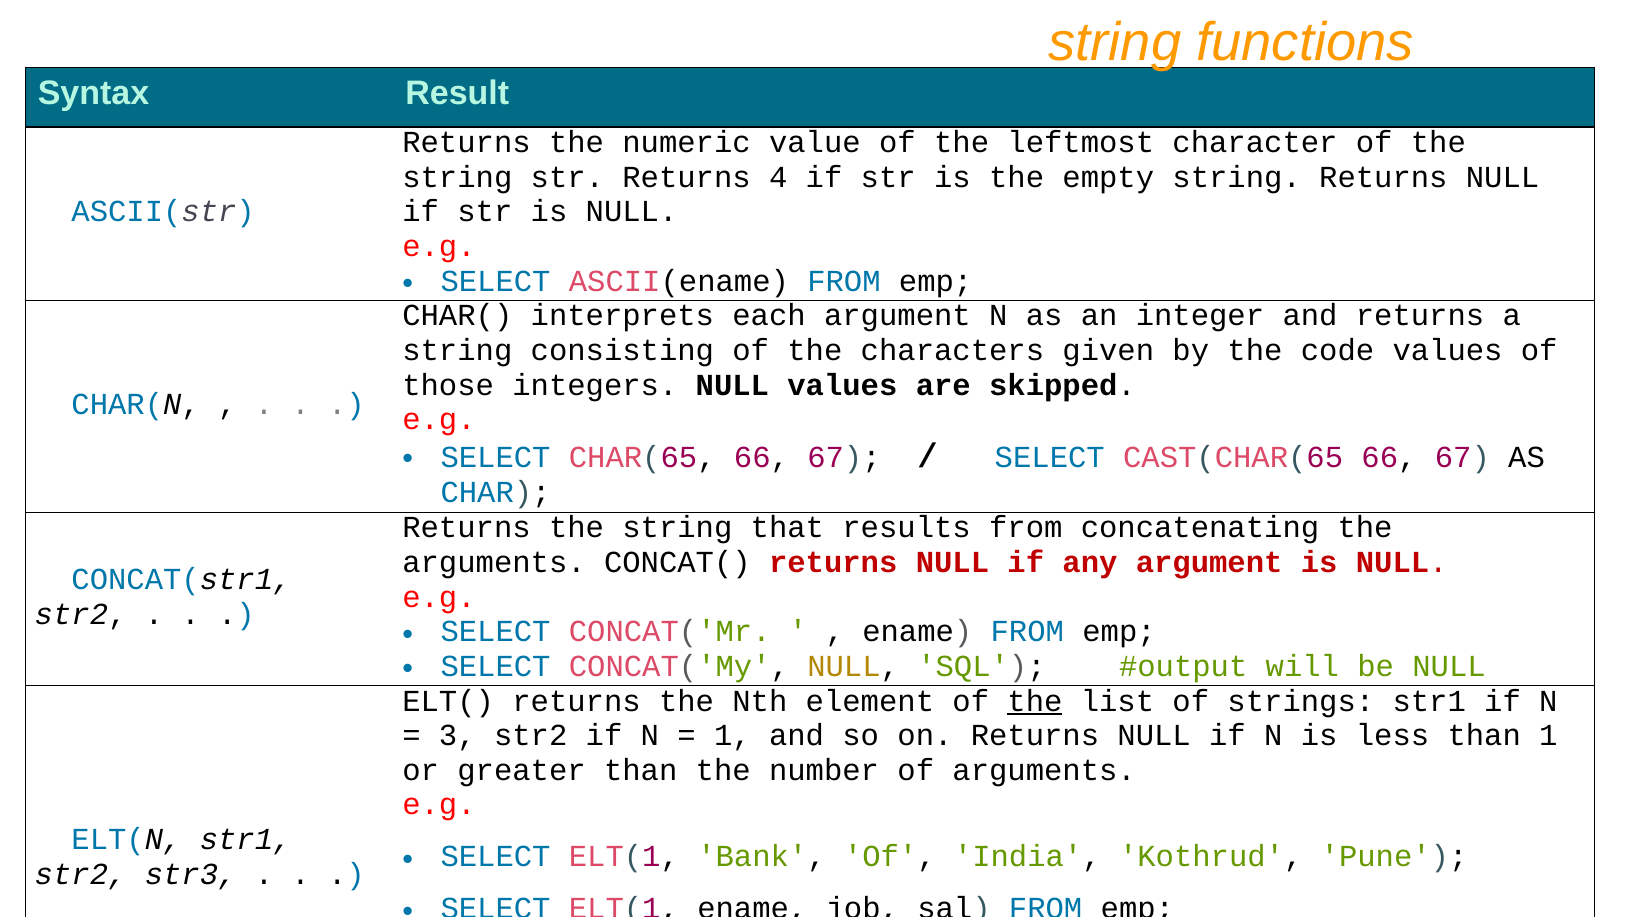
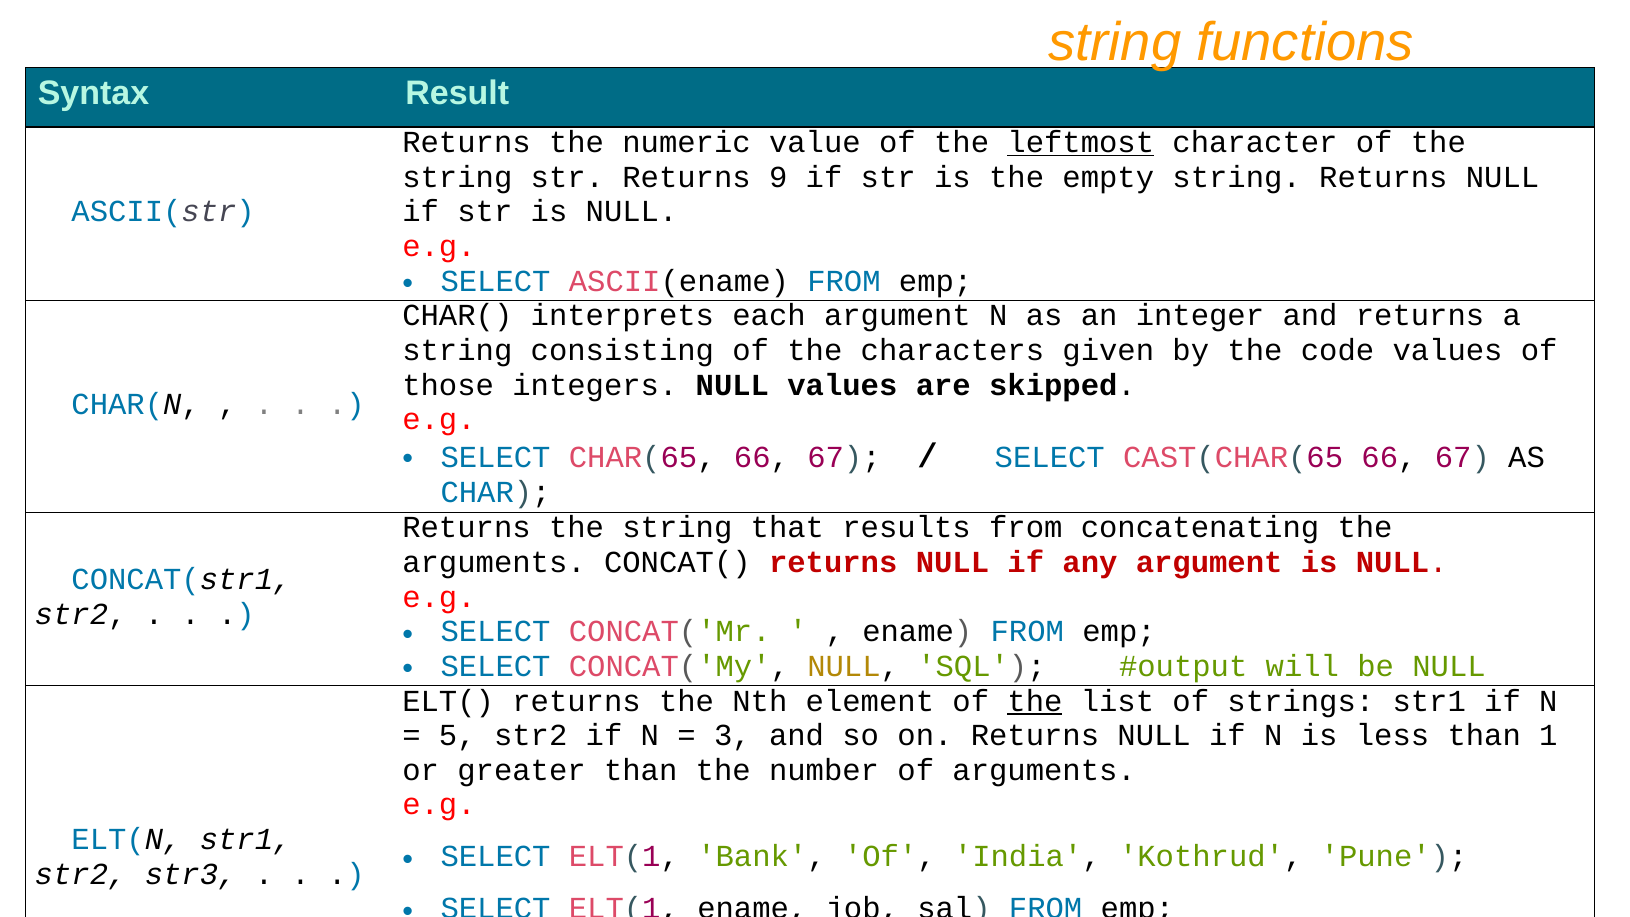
leftmost underline: none -> present
4: 4 -> 9
3: 3 -> 5
1 at (732, 735): 1 -> 3
